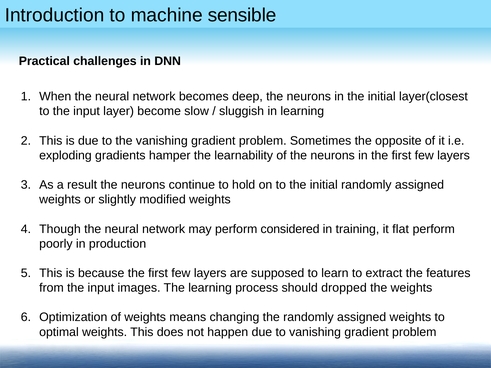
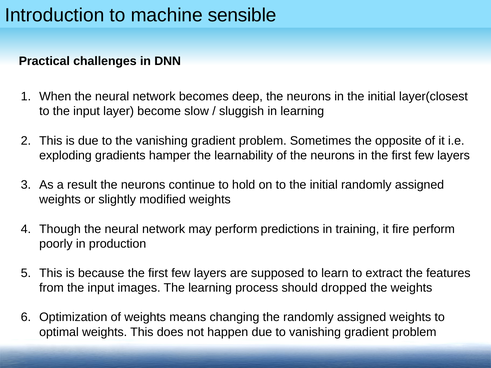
considered: considered -> predictions
flat: flat -> fire
